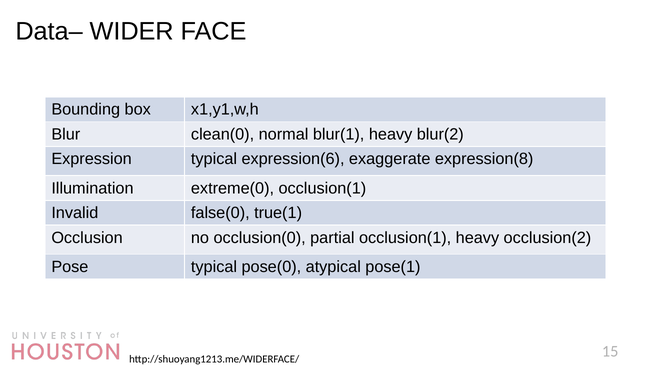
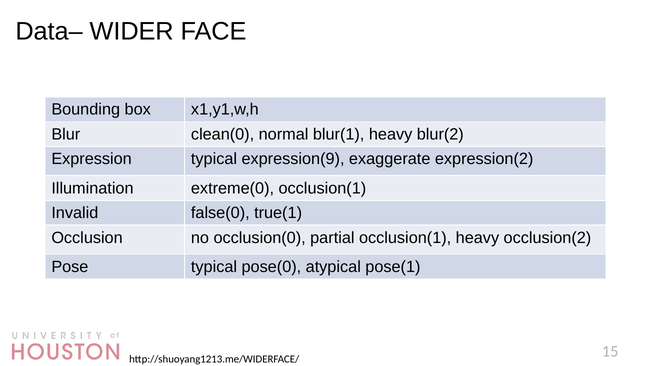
expression(6: expression(6 -> expression(9
expression(8: expression(8 -> expression(2
